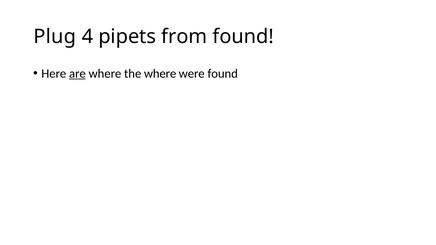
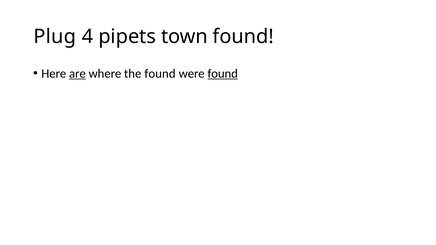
from: from -> town
the where: where -> found
found at (223, 74) underline: none -> present
